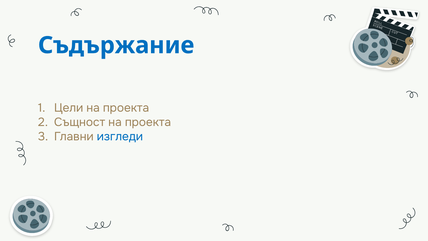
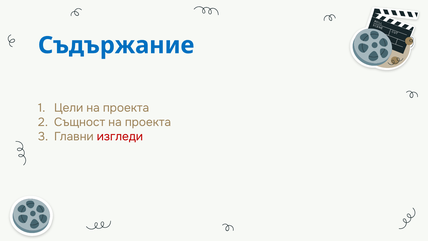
изгледи colour: blue -> red
